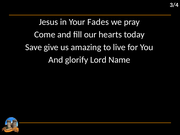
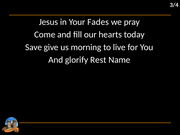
amazing: amazing -> morning
Lord: Lord -> Rest
